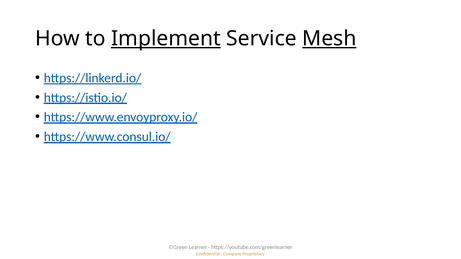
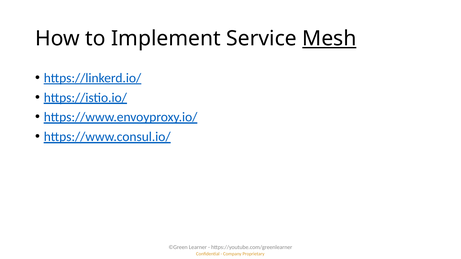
Implement underline: present -> none
